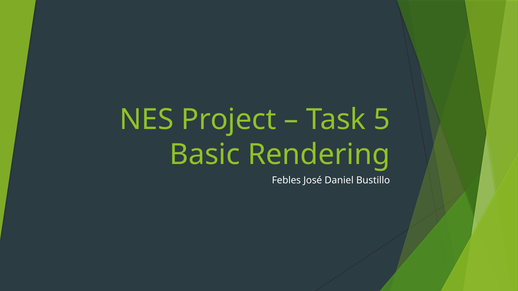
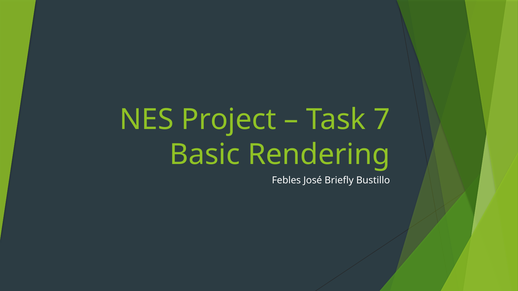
5: 5 -> 7
Daniel: Daniel -> Briefly
